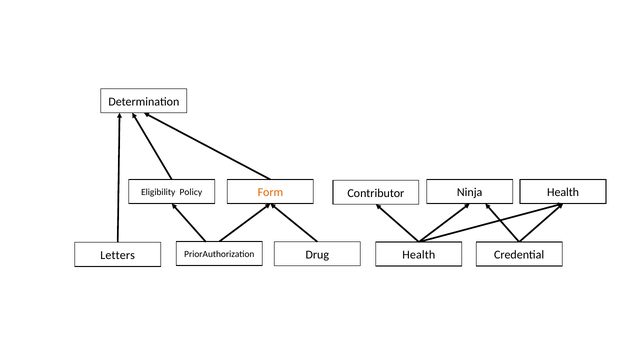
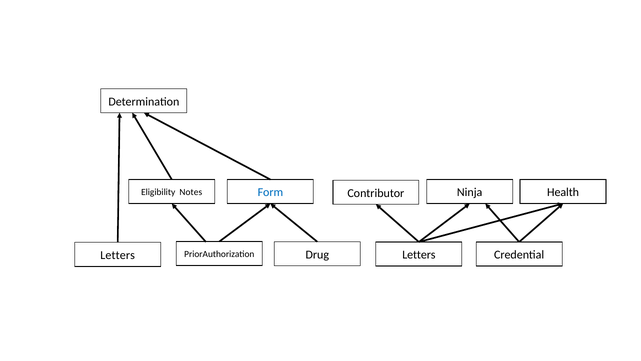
Form colour: orange -> blue
Policy: Policy -> Notes
Drug Health: Health -> Letters
